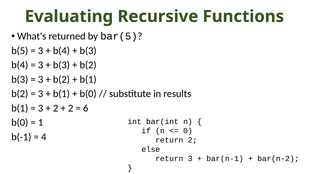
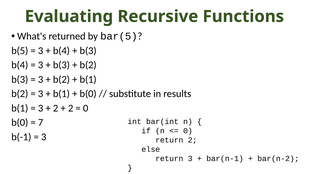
6 at (86, 108): 6 -> 0
1: 1 -> 7
4 at (44, 137): 4 -> 3
